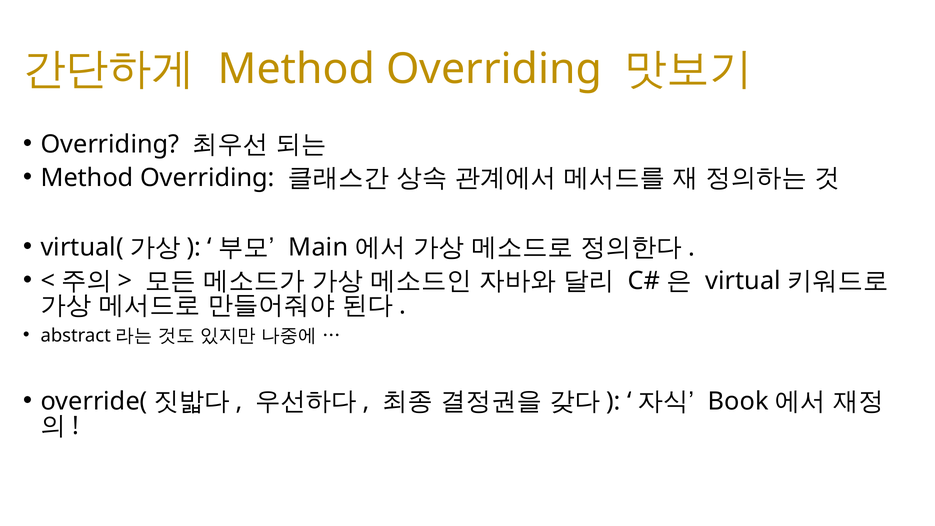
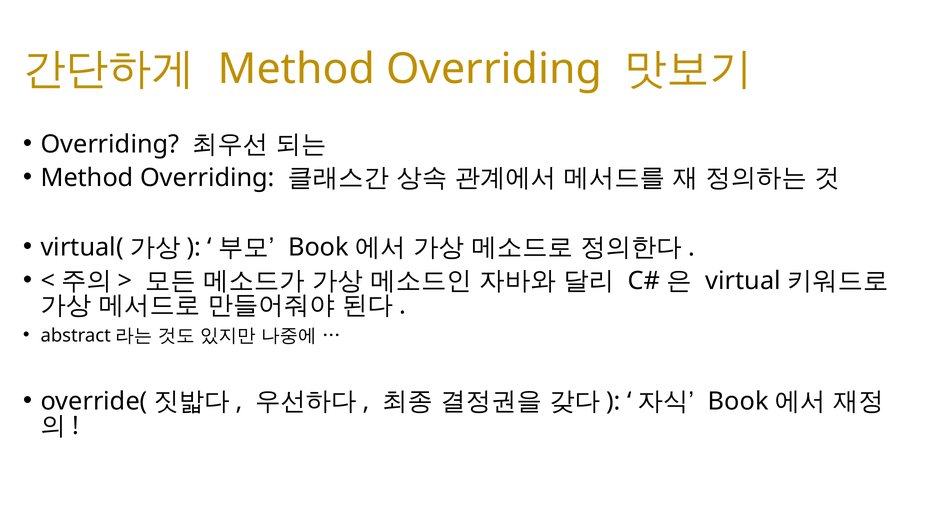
Main at (318, 247): Main -> Book
